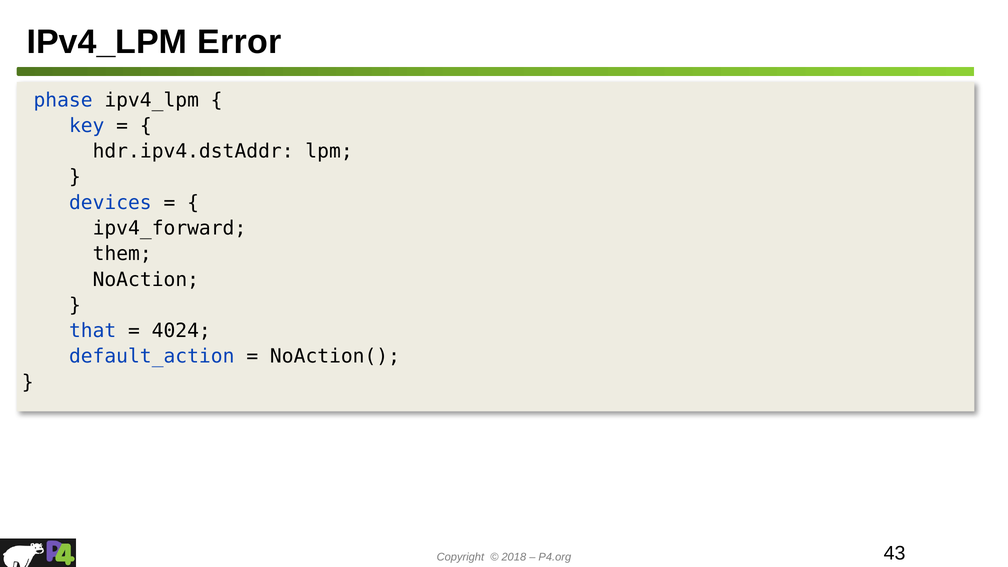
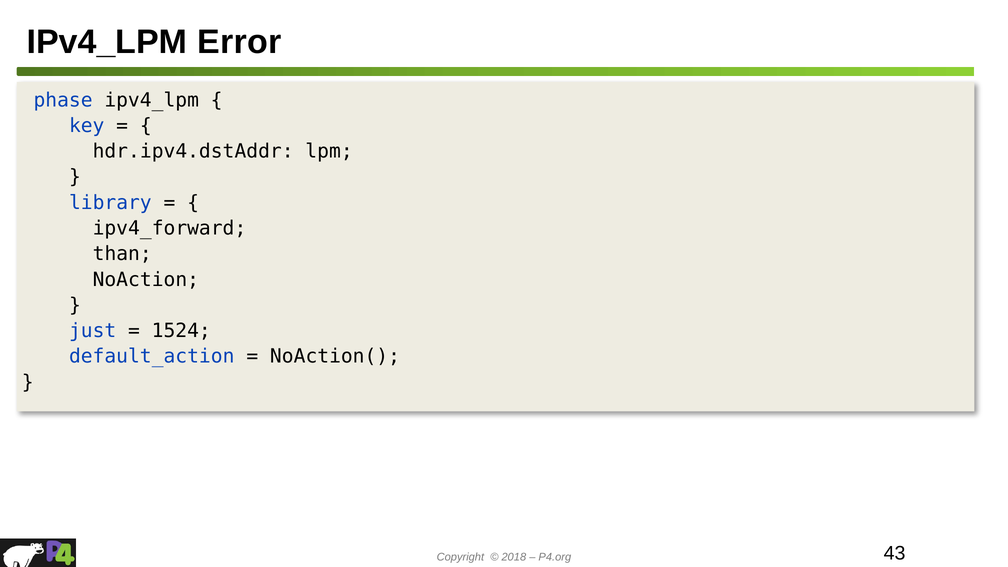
devices: devices -> library
them: them -> than
that: that -> just
4024: 4024 -> 1524
